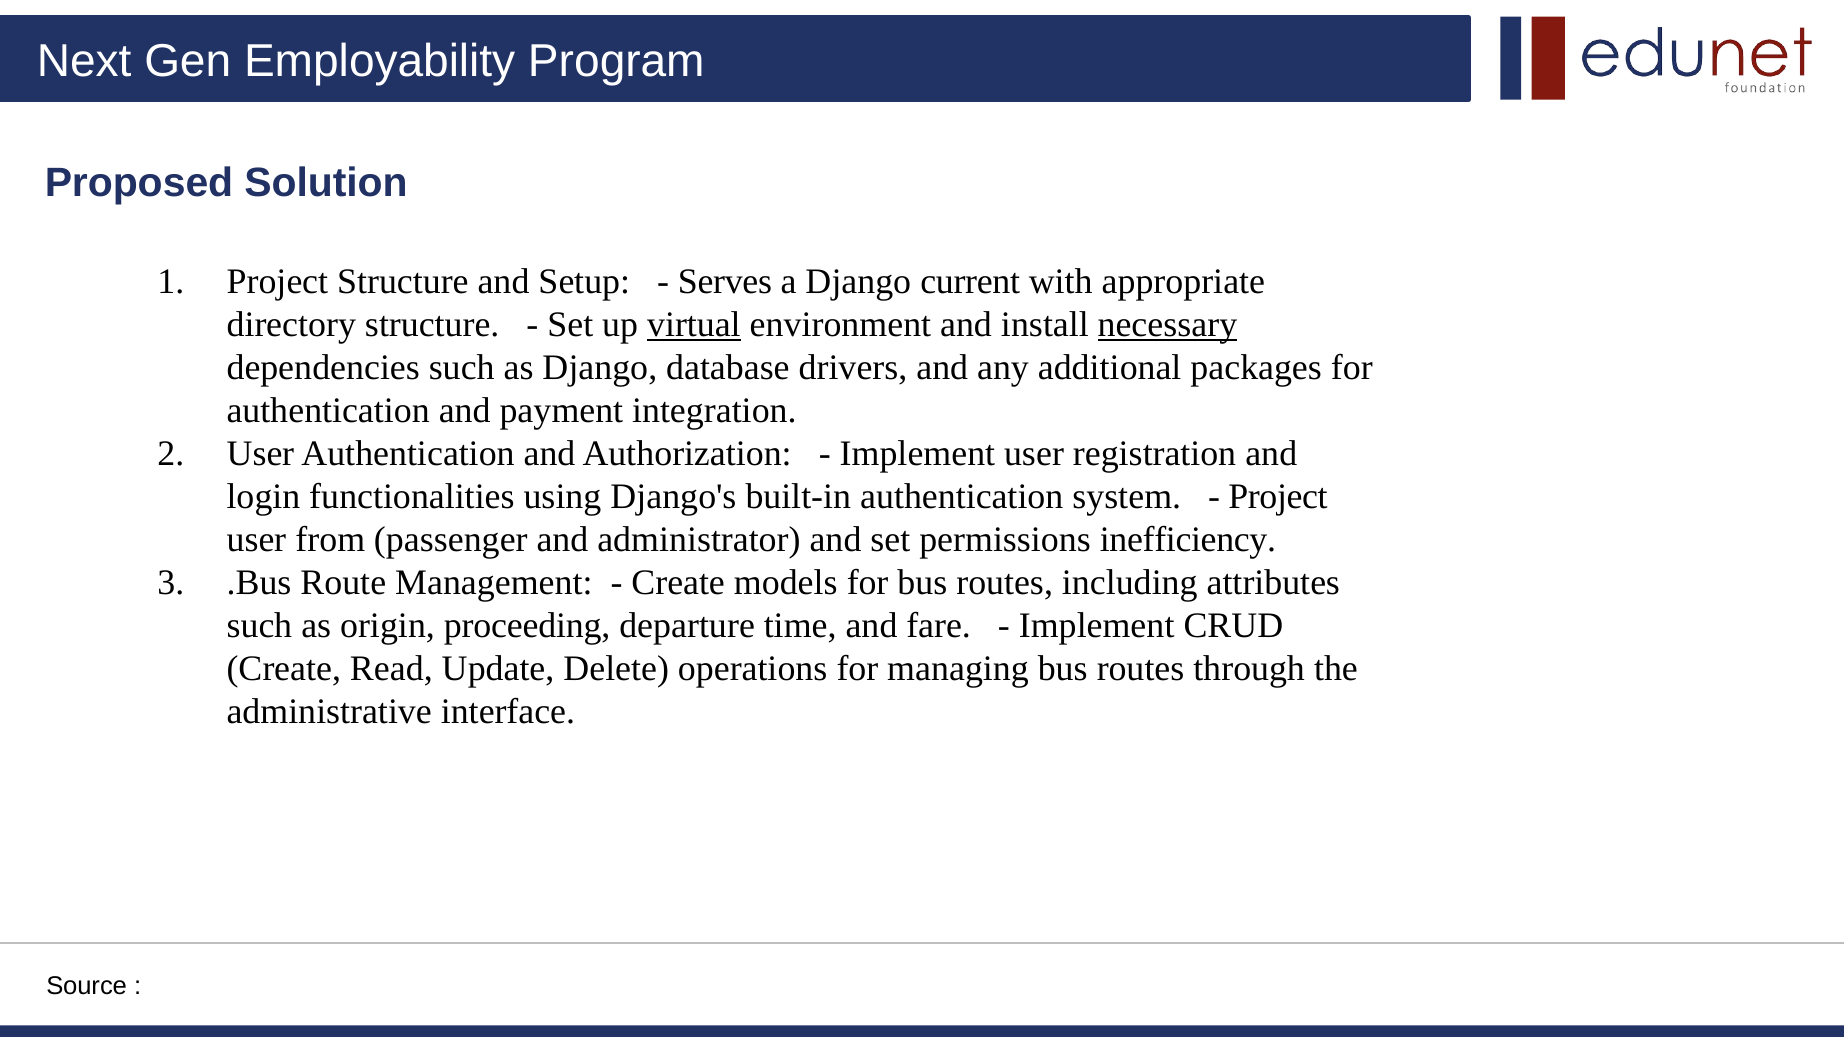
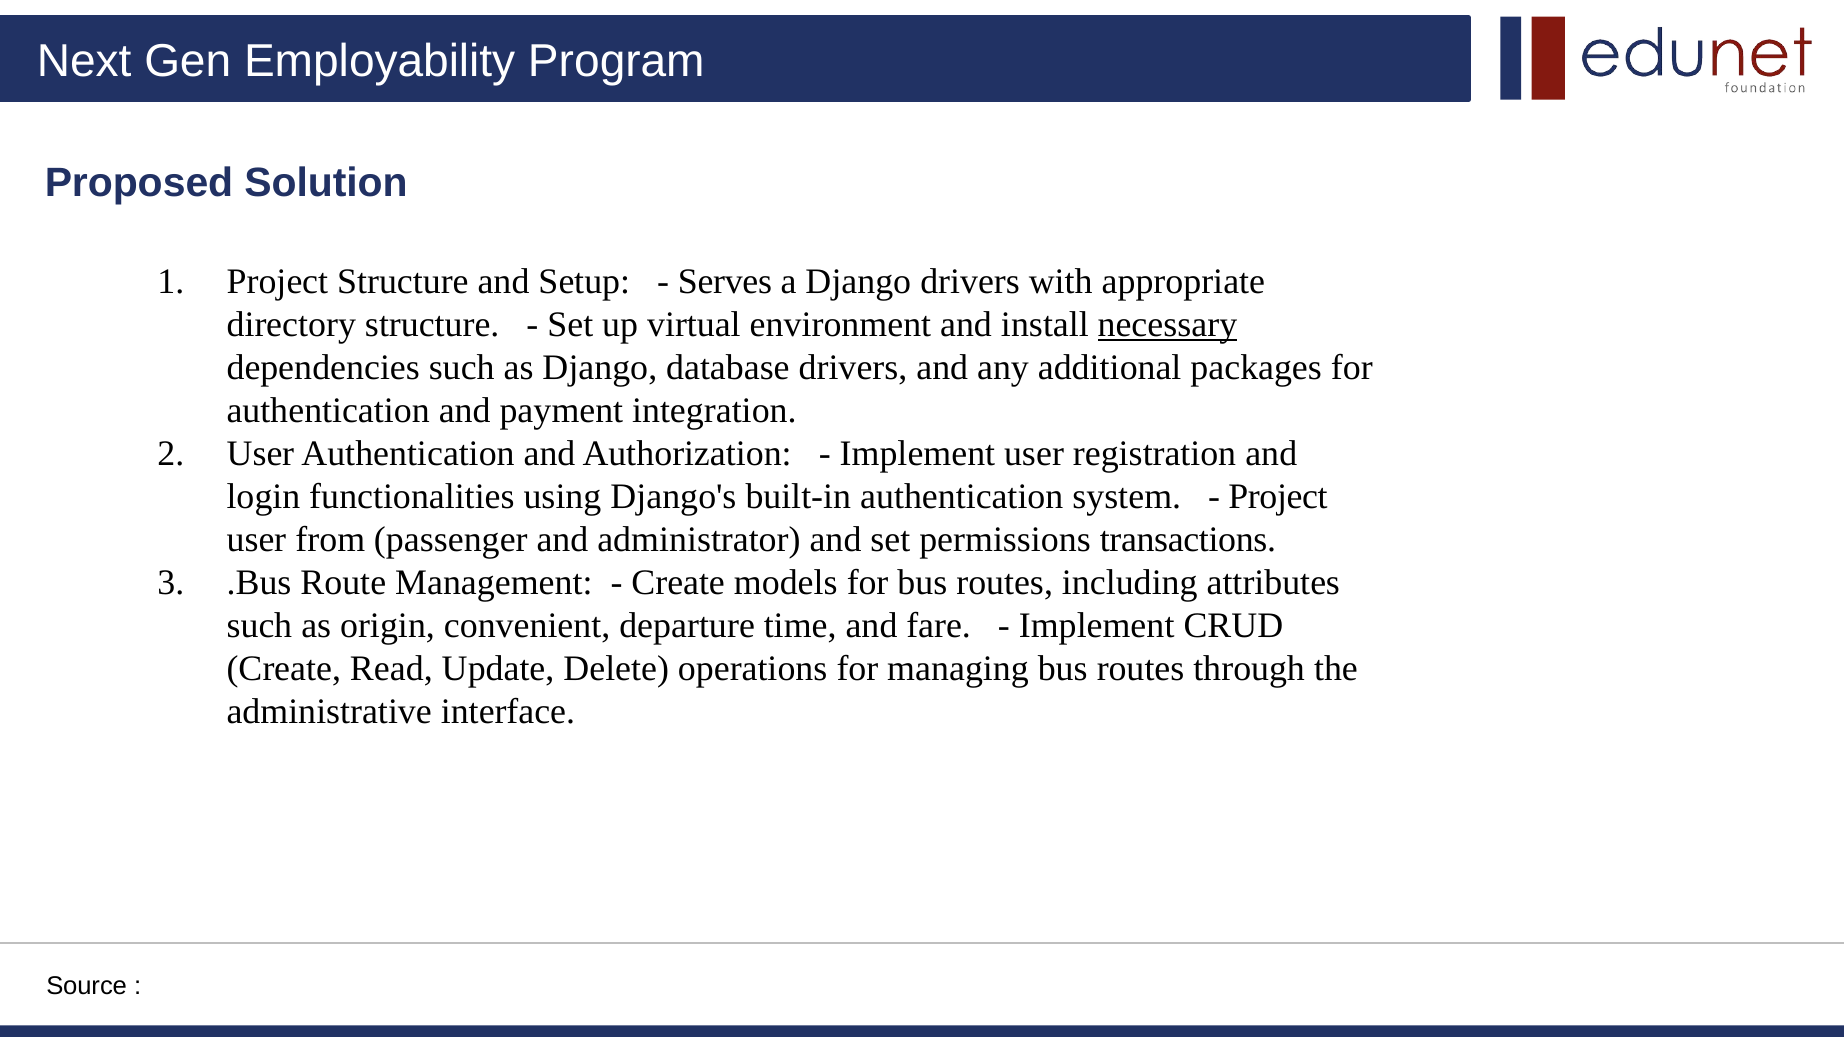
Django current: current -> drivers
virtual underline: present -> none
inefficiency: inefficiency -> transactions
proceeding: proceeding -> convenient
